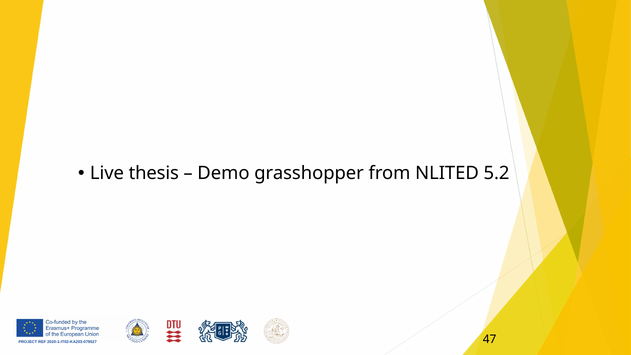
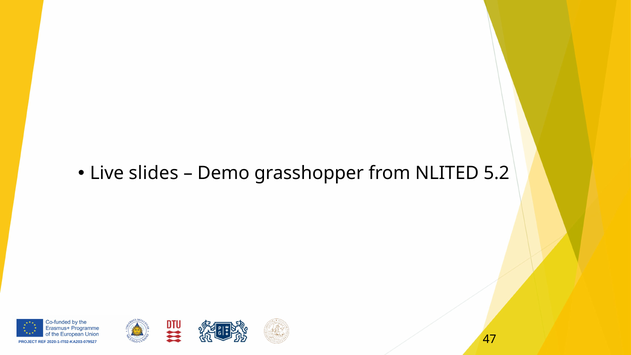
thesis: thesis -> slides
